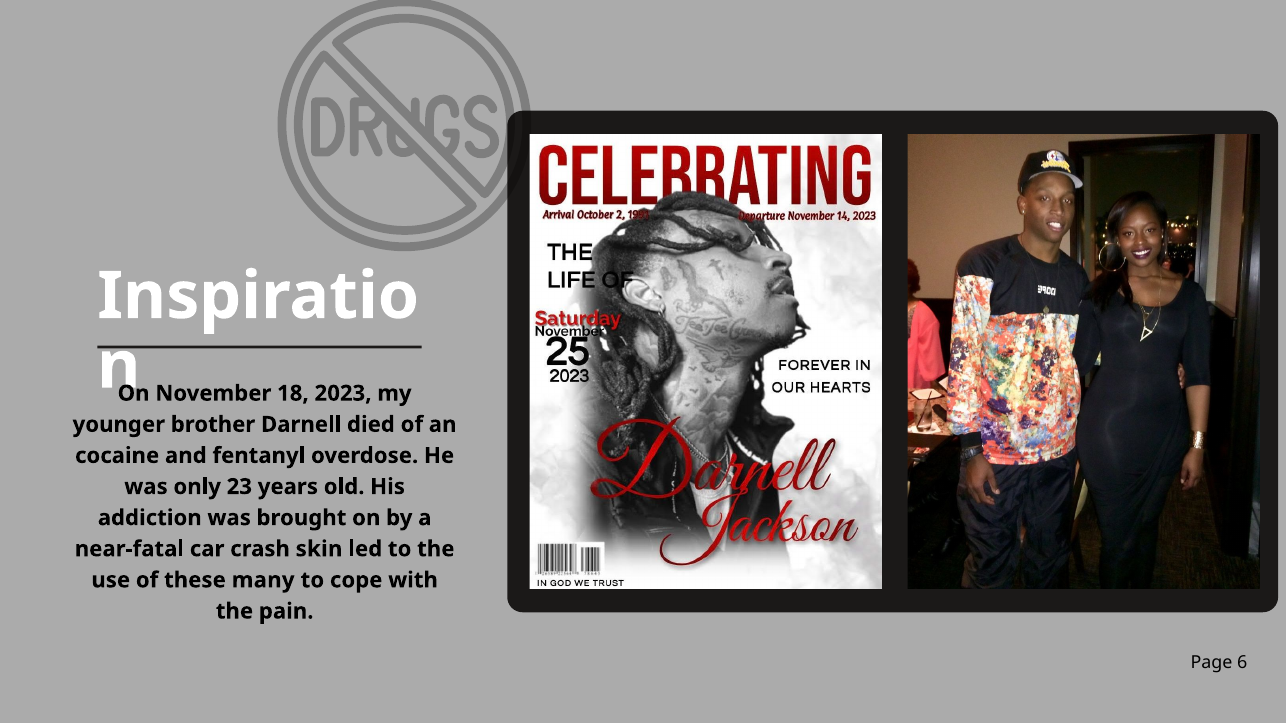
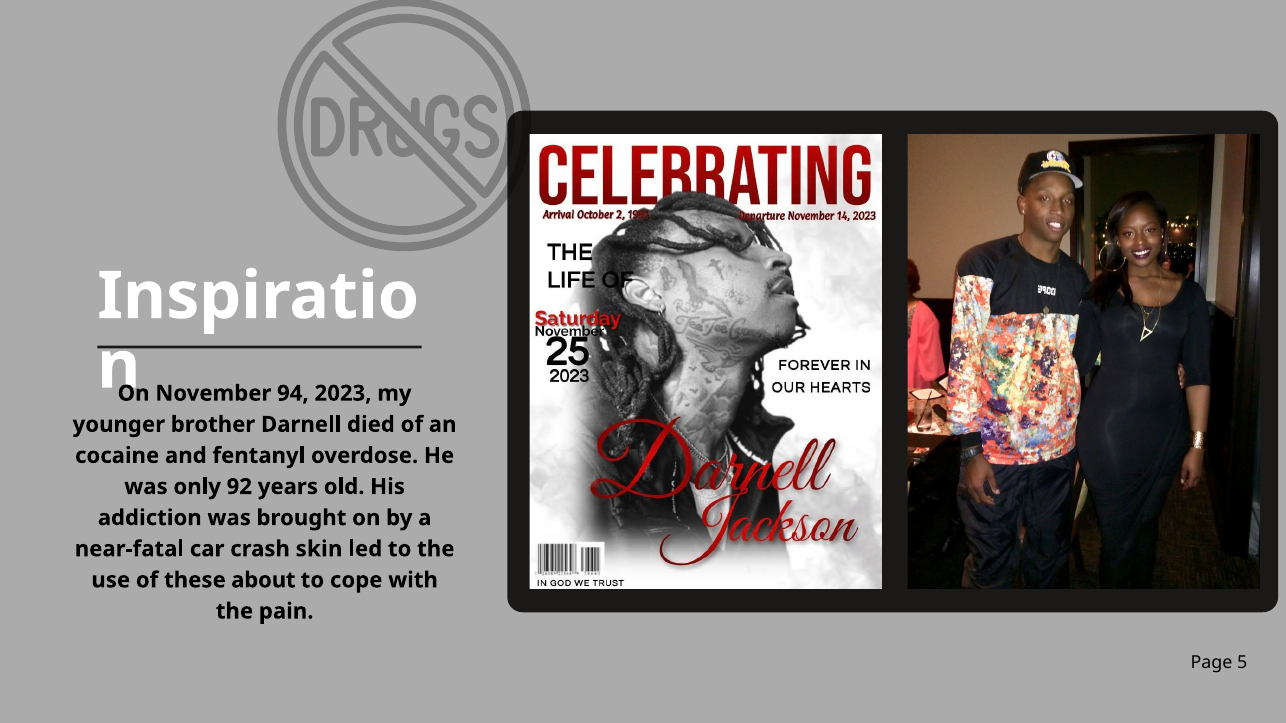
18: 18 -> 94
23: 23 -> 92
many: many -> about
6: 6 -> 5
